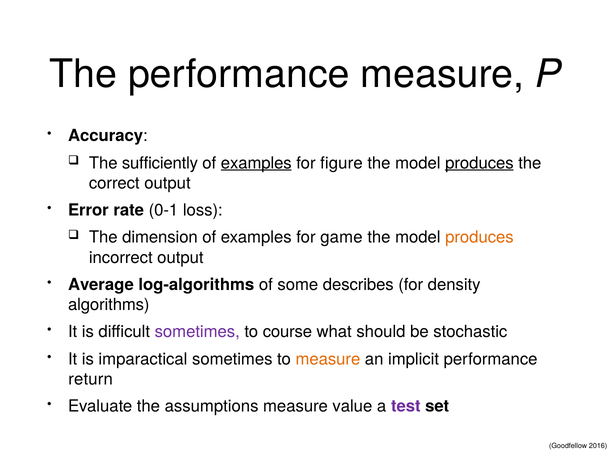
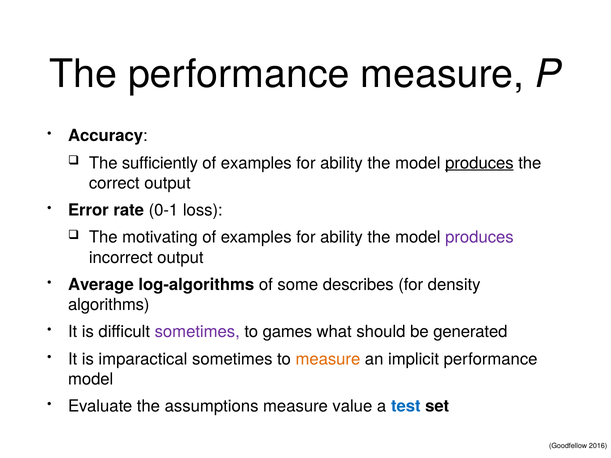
examples at (256, 163) underline: present -> none
figure at (341, 163): figure -> ability
dimension: dimension -> motivating
game at (341, 238): game -> ability
produces at (479, 238) colour: orange -> purple
course: course -> games
stochastic: stochastic -> generated
return at (91, 379): return -> model
test colour: purple -> blue
